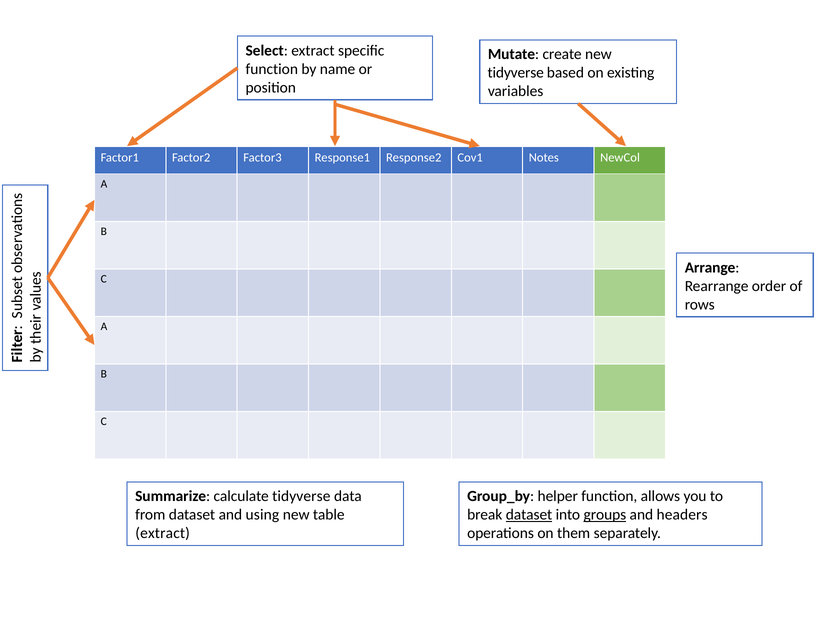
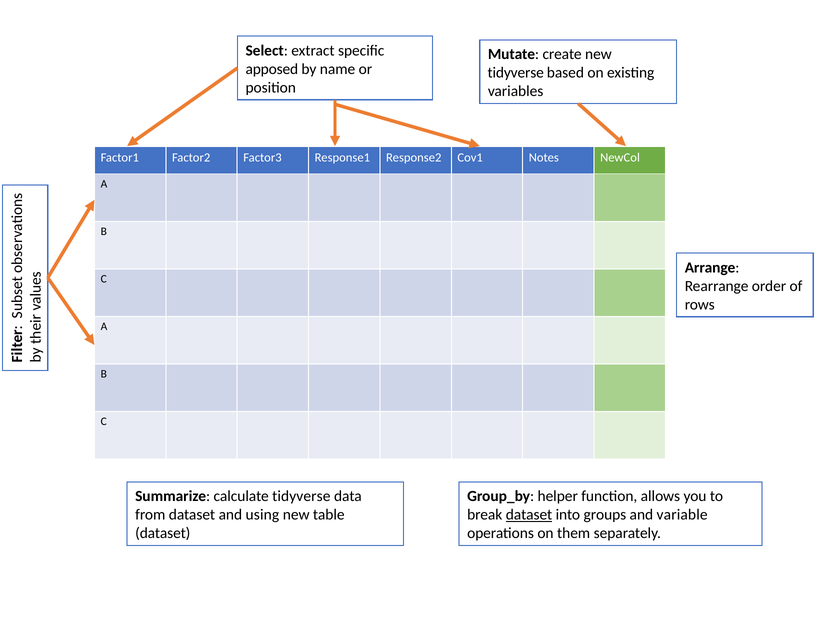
function at (272, 69): function -> apposed
groups underline: present -> none
headers: headers -> variable
extract at (163, 533): extract -> dataset
